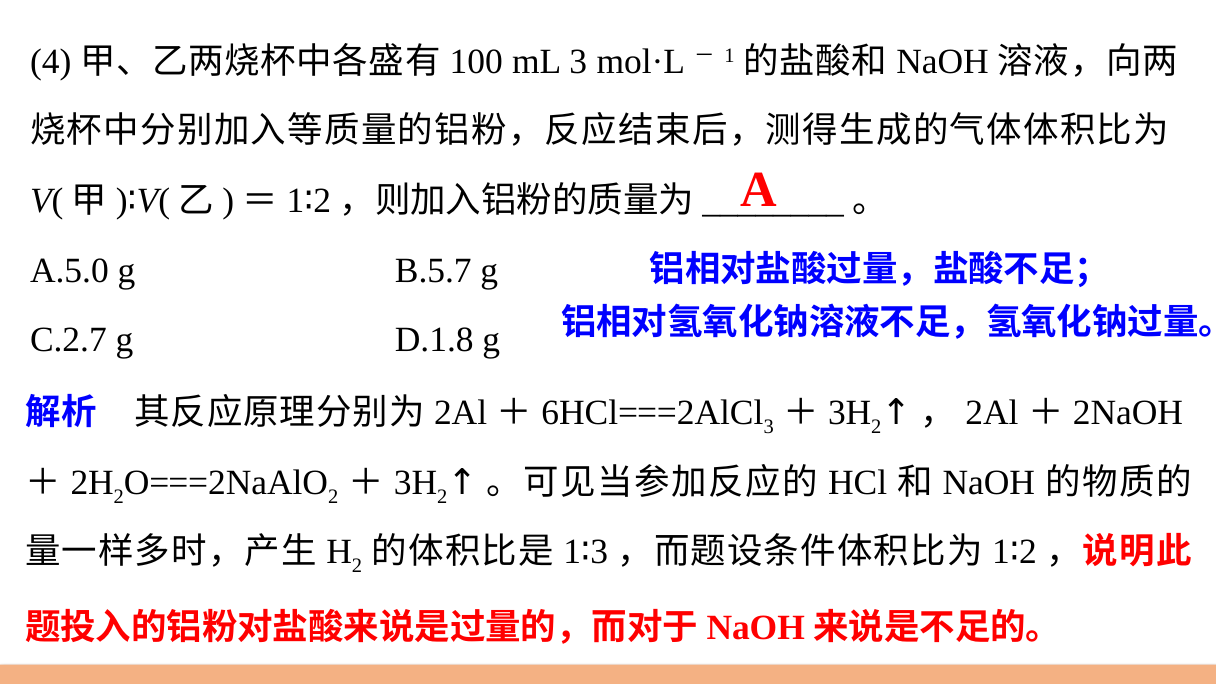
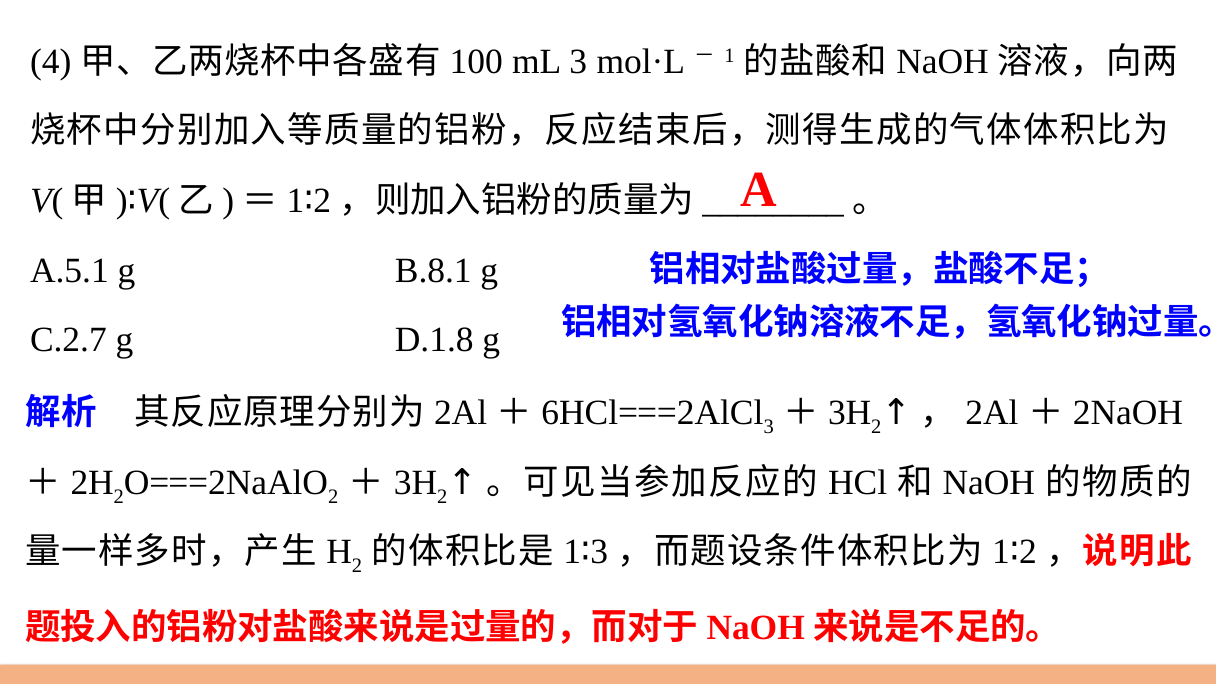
A.5.0: A.5.0 -> A.5.1
B.5.7: B.5.7 -> B.8.1
